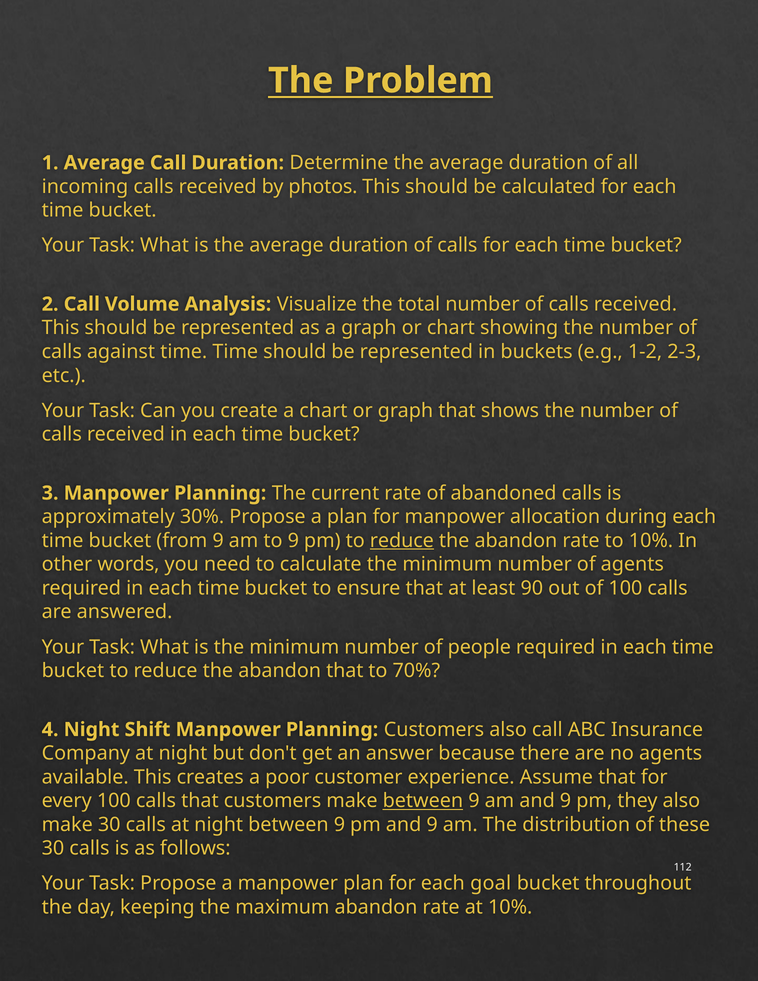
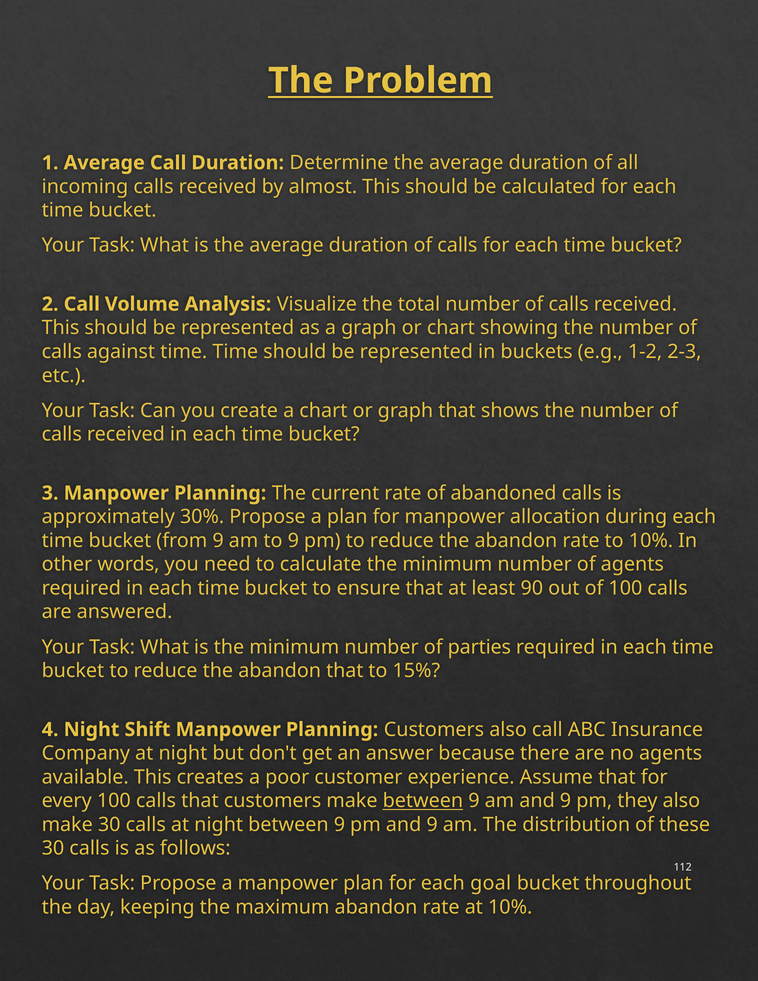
photos: photos -> almost
reduce at (402, 541) underline: present -> none
people: people -> parties
70%: 70% -> 15%
